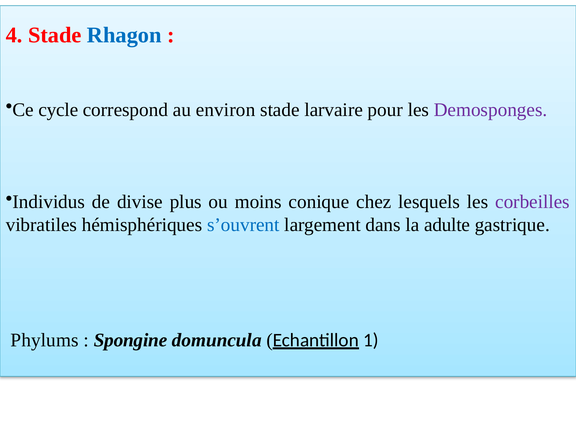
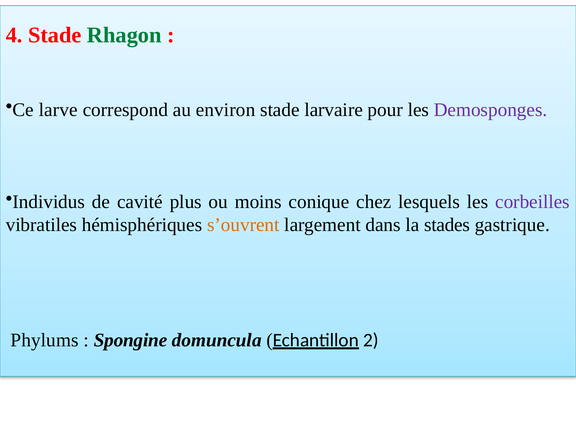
Rhagon colour: blue -> green
cycle: cycle -> larve
divise: divise -> cavité
s’ouvrent colour: blue -> orange
adulte: adulte -> stades
1: 1 -> 2
